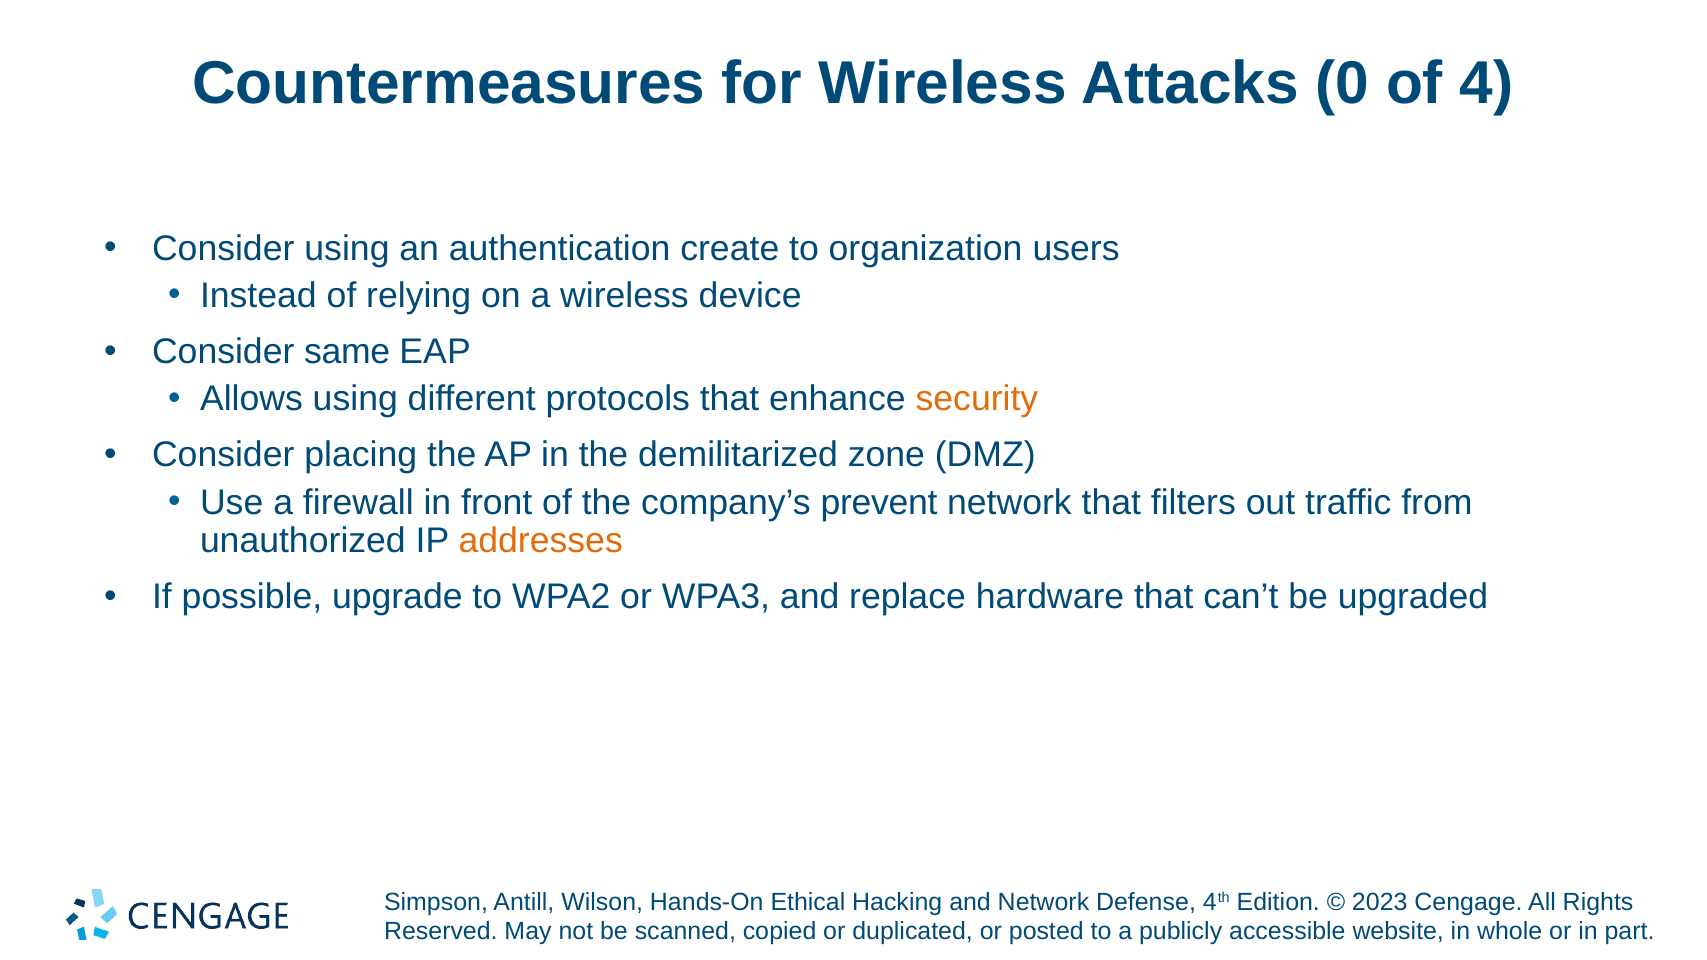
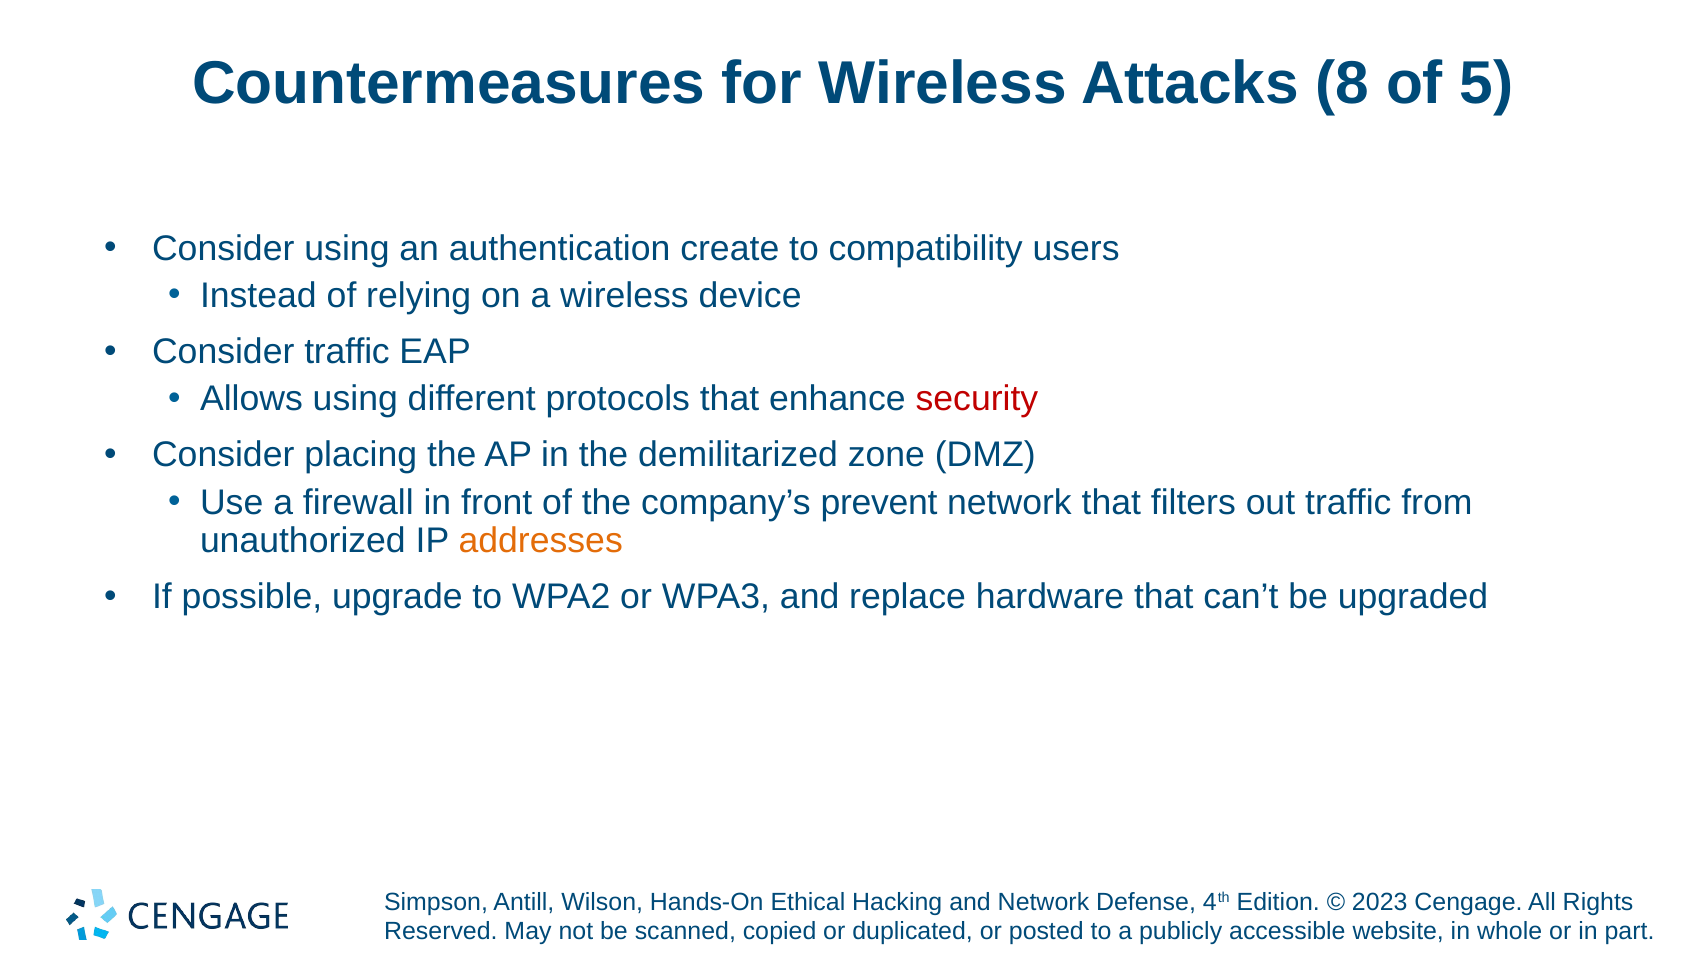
0: 0 -> 8
4: 4 -> 5
organization: organization -> compatibility
Consider same: same -> traffic
security colour: orange -> red
